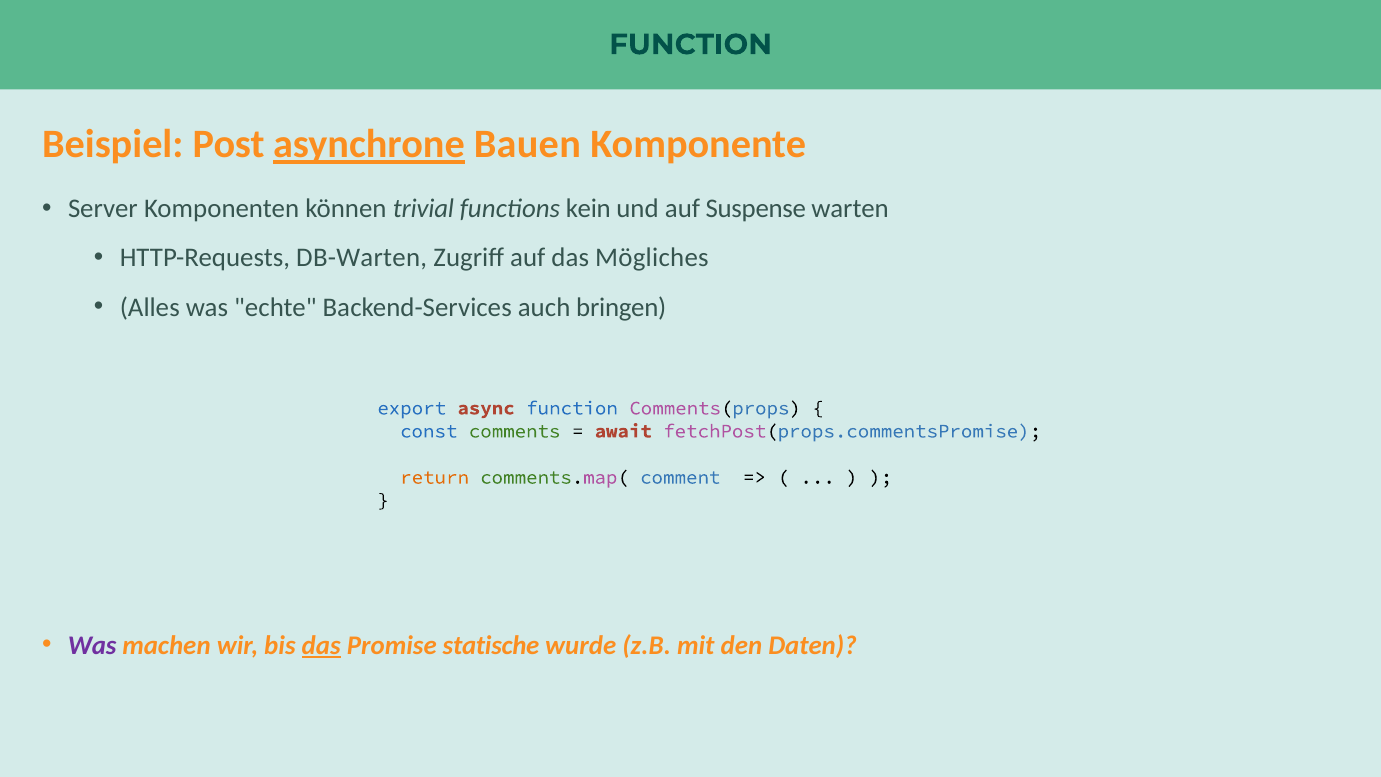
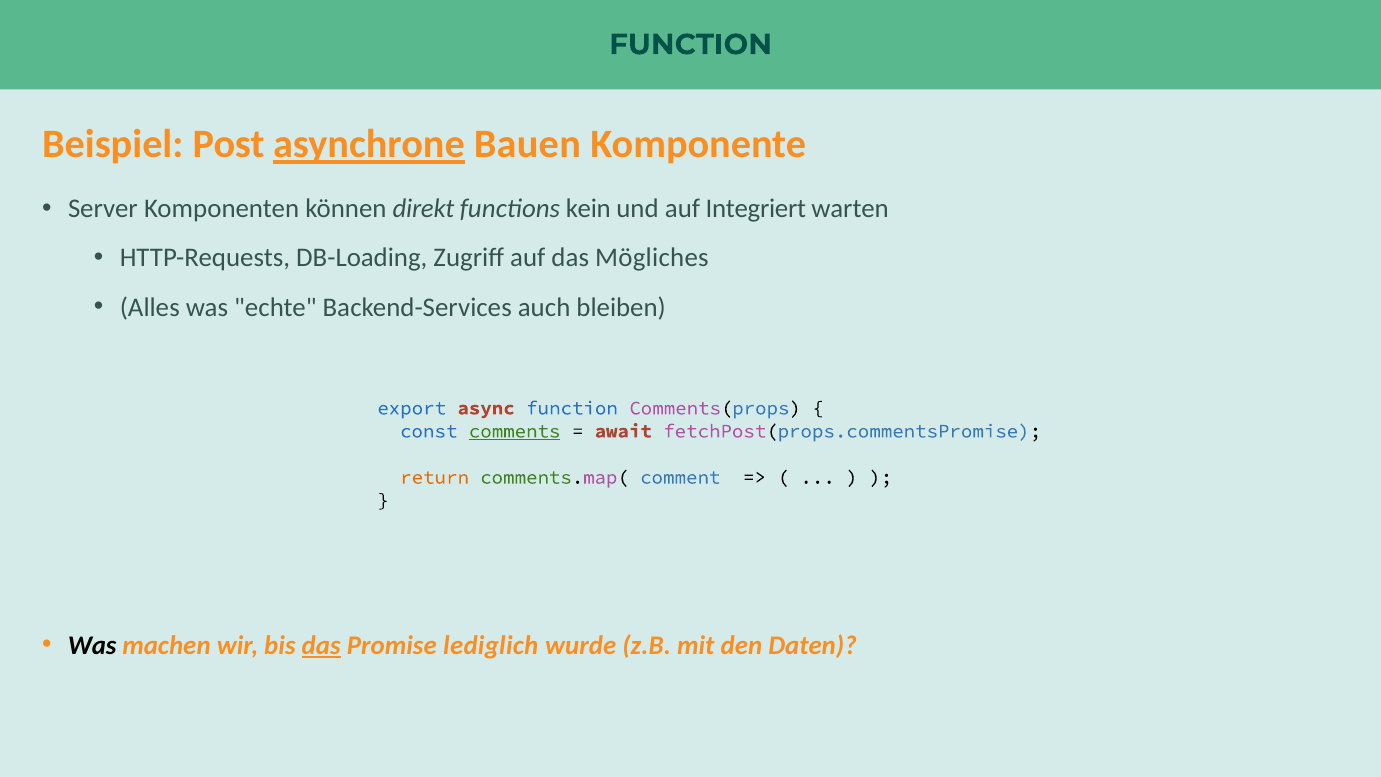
trivial: trivial -> direkt
Suspense: Suspense -> Integriert
DB-Warten: DB-Warten -> DB-Loading
bringen: bringen -> bleiben
comments underline: none -> present
Was at (92, 645) colour: purple -> black
statische: statische -> lediglich
